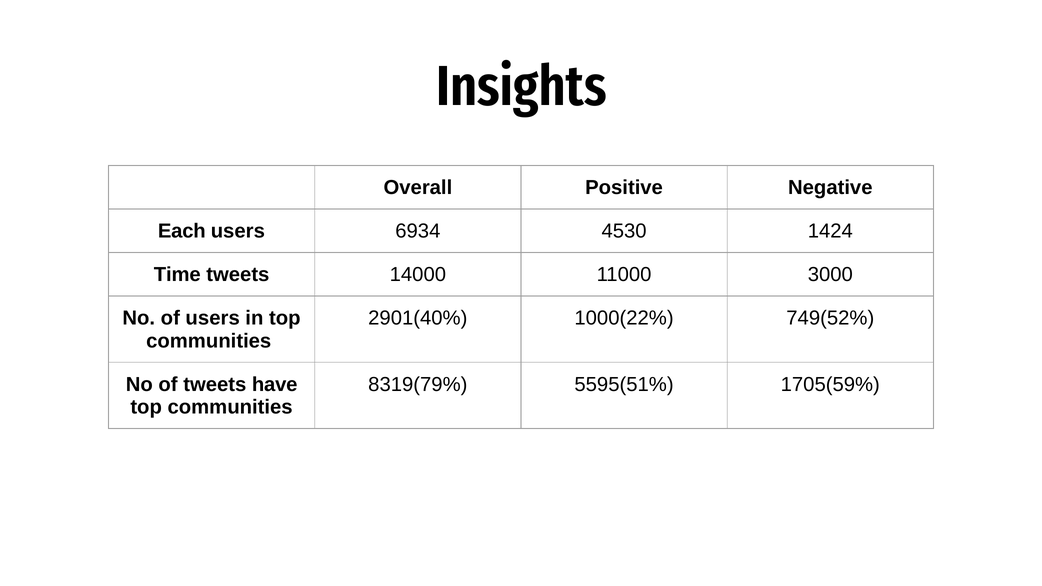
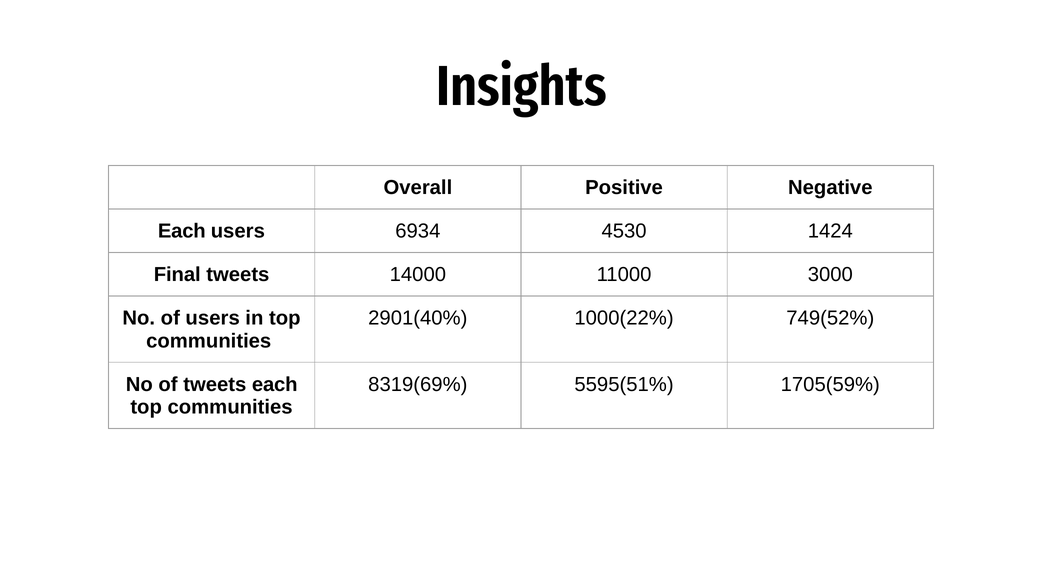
Time: Time -> Final
tweets have: have -> each
8319(79%: 8319(79% -> 8319(69%
